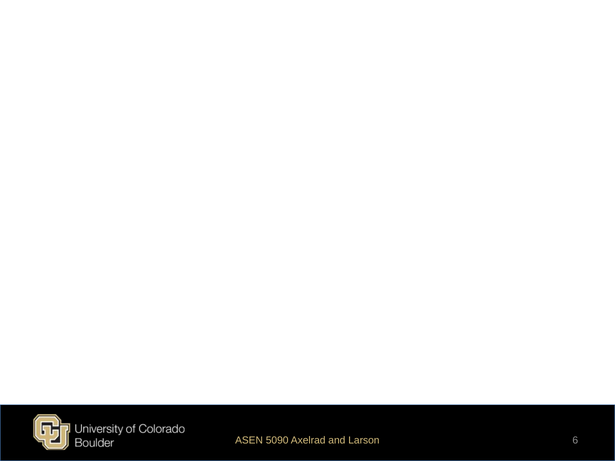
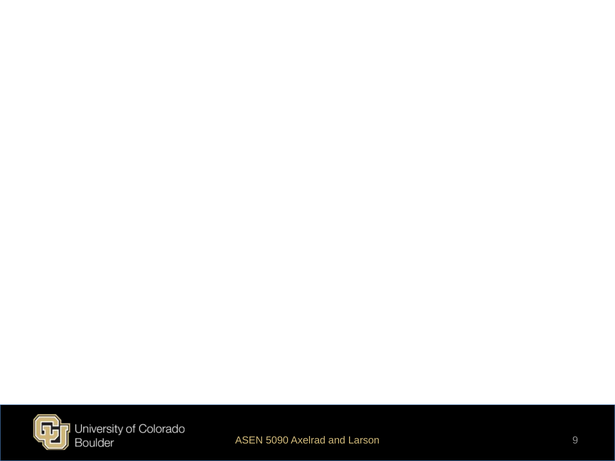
6: 6 -> 9
